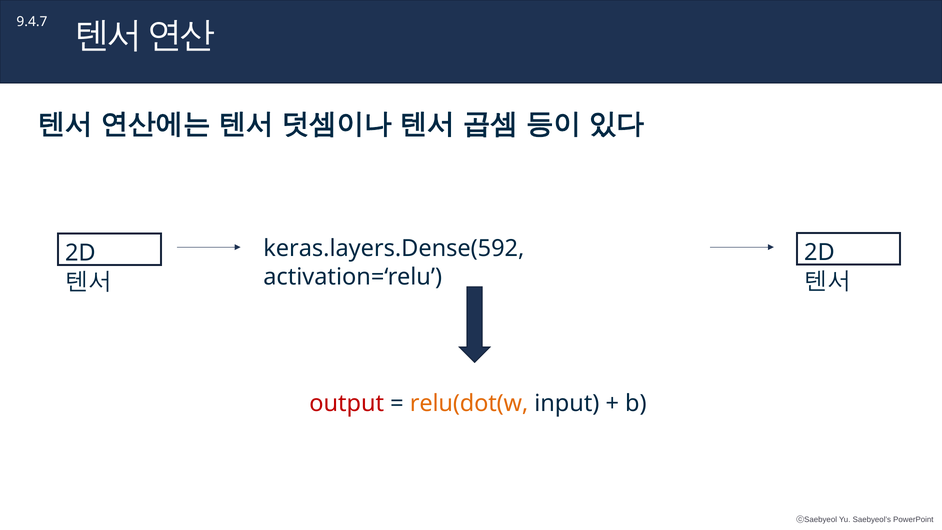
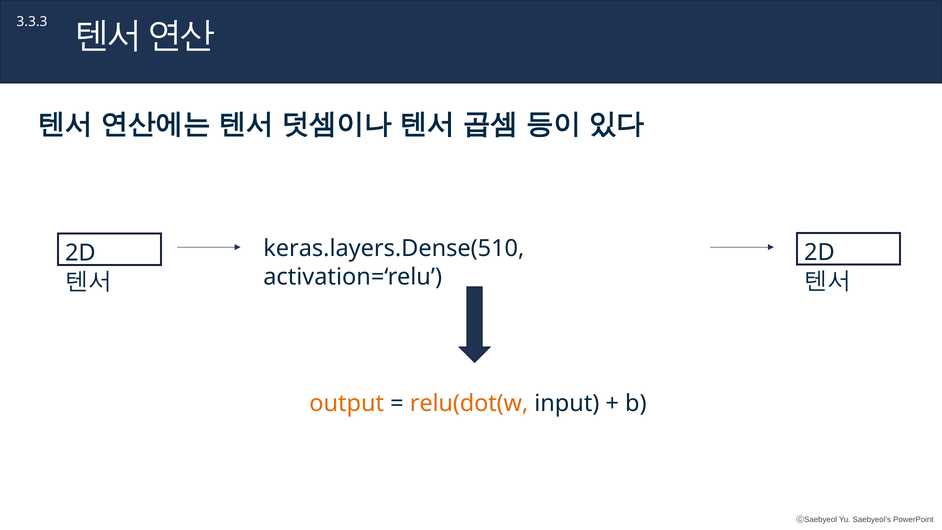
9.4.7: 9.4.7 -> 3.3.3
keras.layers.Dense(592: keras.layers.Dense(592 -> keras.layers.Dense(510
output colour: red -> orange
